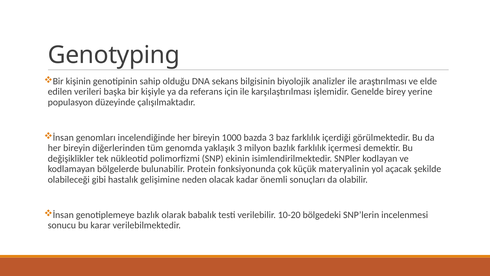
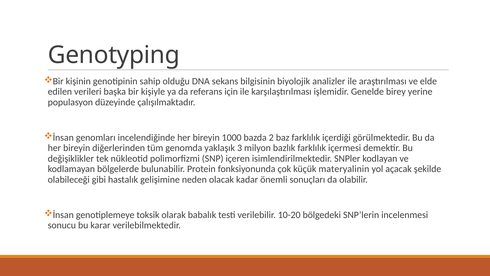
bazda 3: 3 -> 2
ekinin: ekinin -> içeren
genotiplemeye bazlık: bazlık -> toksik
